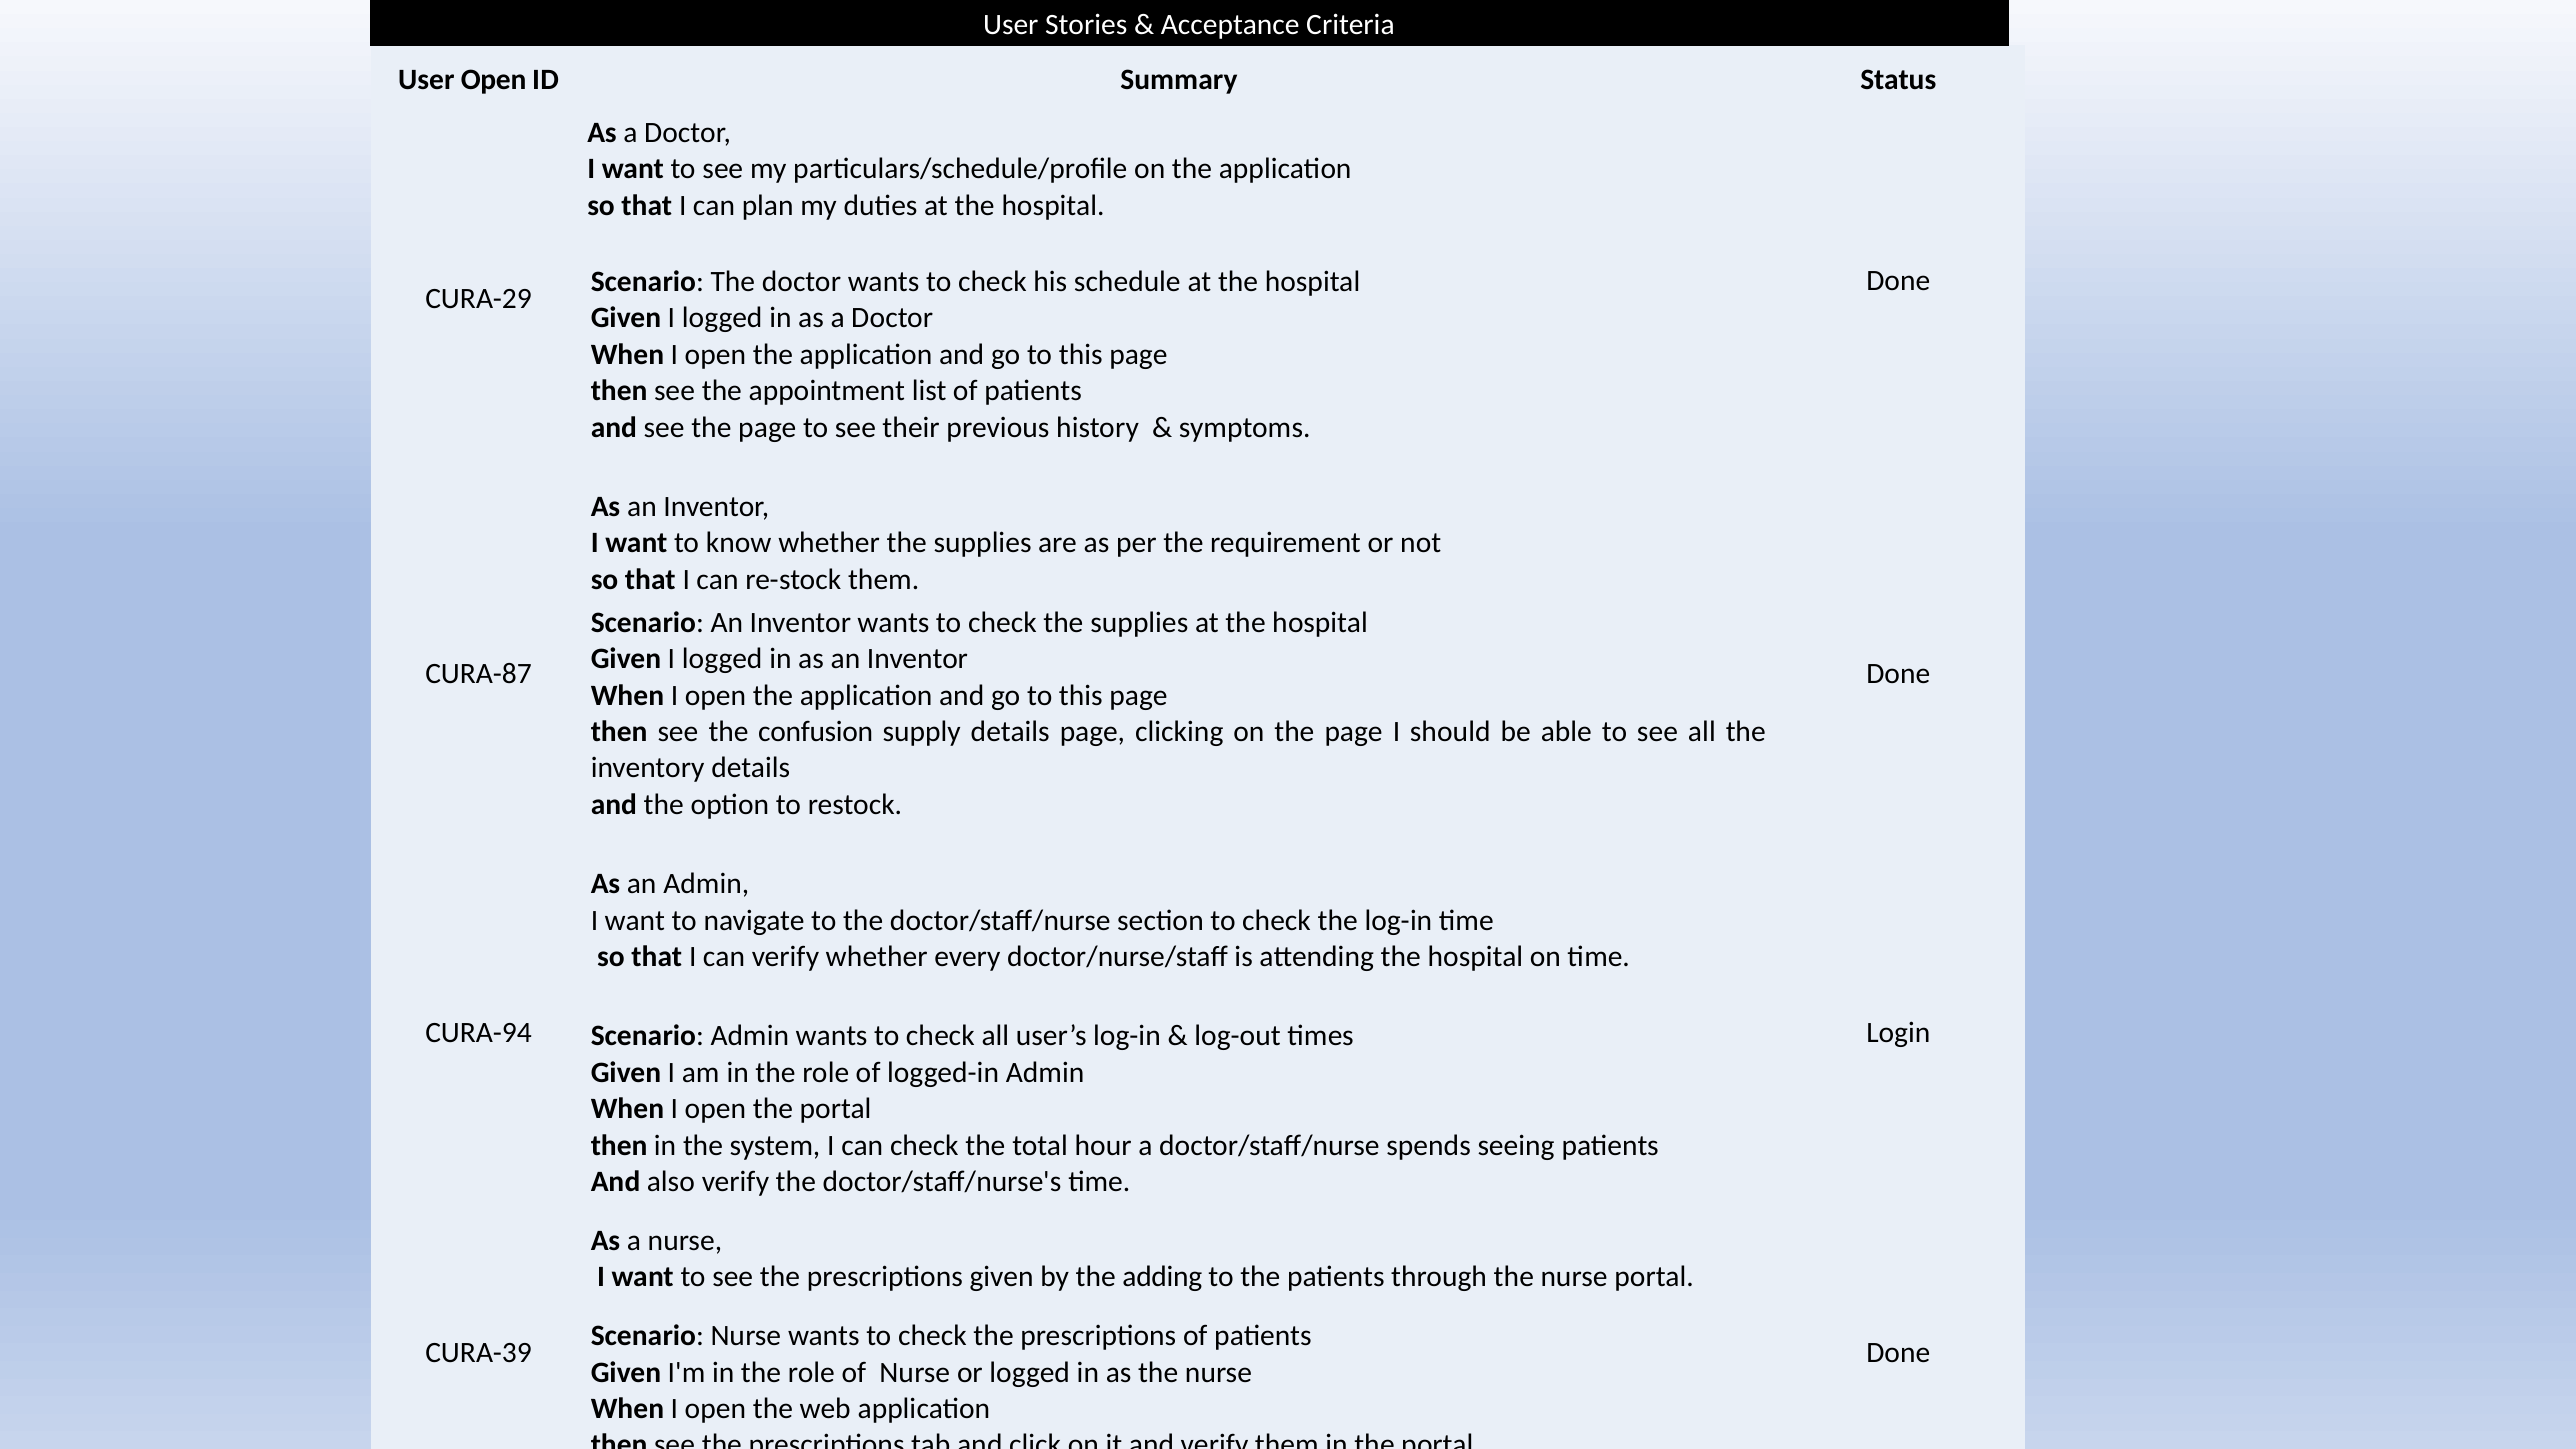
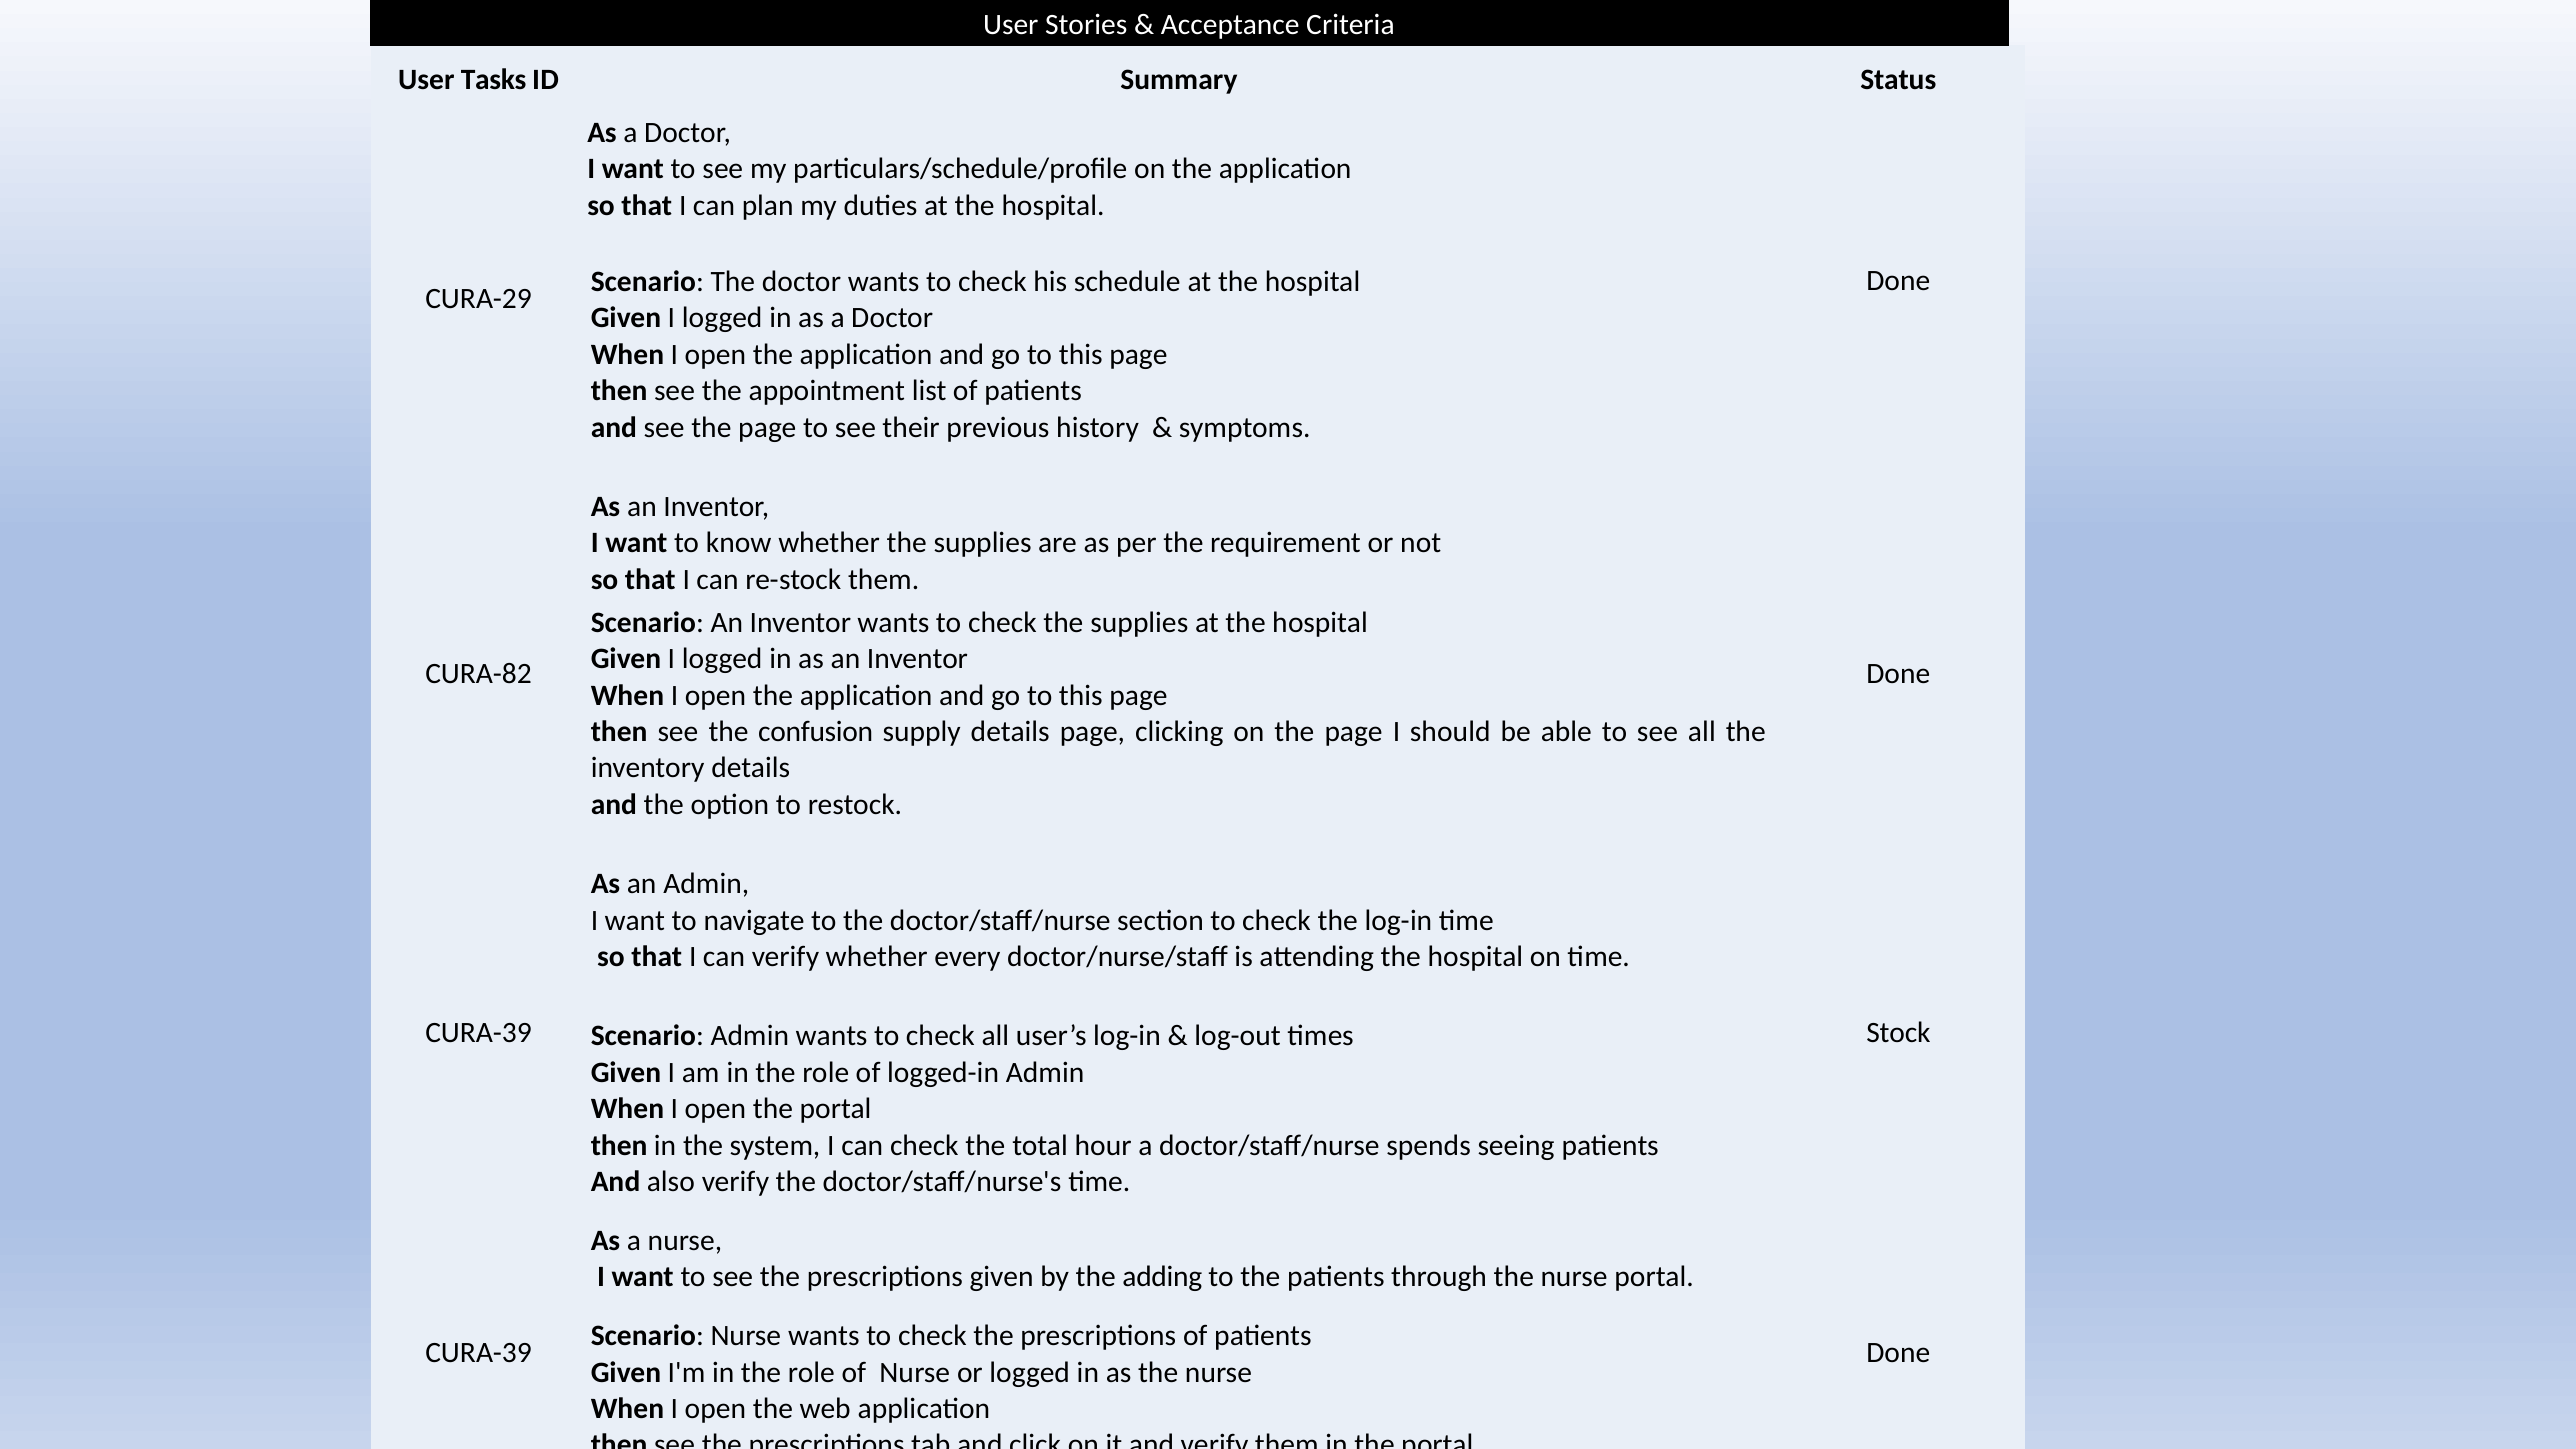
User Open: Open -> Tasks
CURA-87: CURA-87 -> CURA-82
CURA-94 at (479, 1033): CURA-94 -> CURA-39
Login: Login -> Stock
